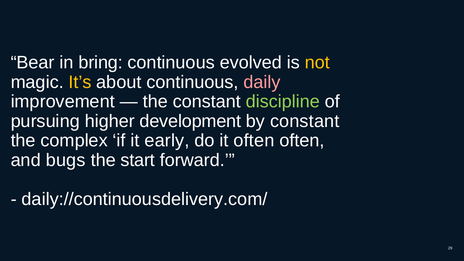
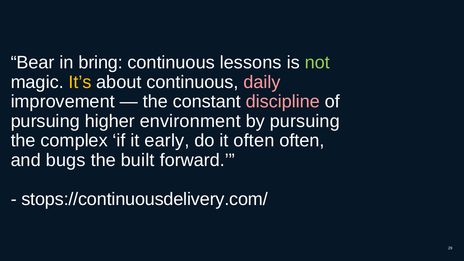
evolved: evolved -> lessons
not colour: yellow -> light green
discipline colour: light green -> pink
development: development -> environment
by constant: constant -> pursuing
start: start -> built
daily://continuousdelivery.com/: daily://continuousdelivery.com/ -> stops://continuousdelivery.com/
